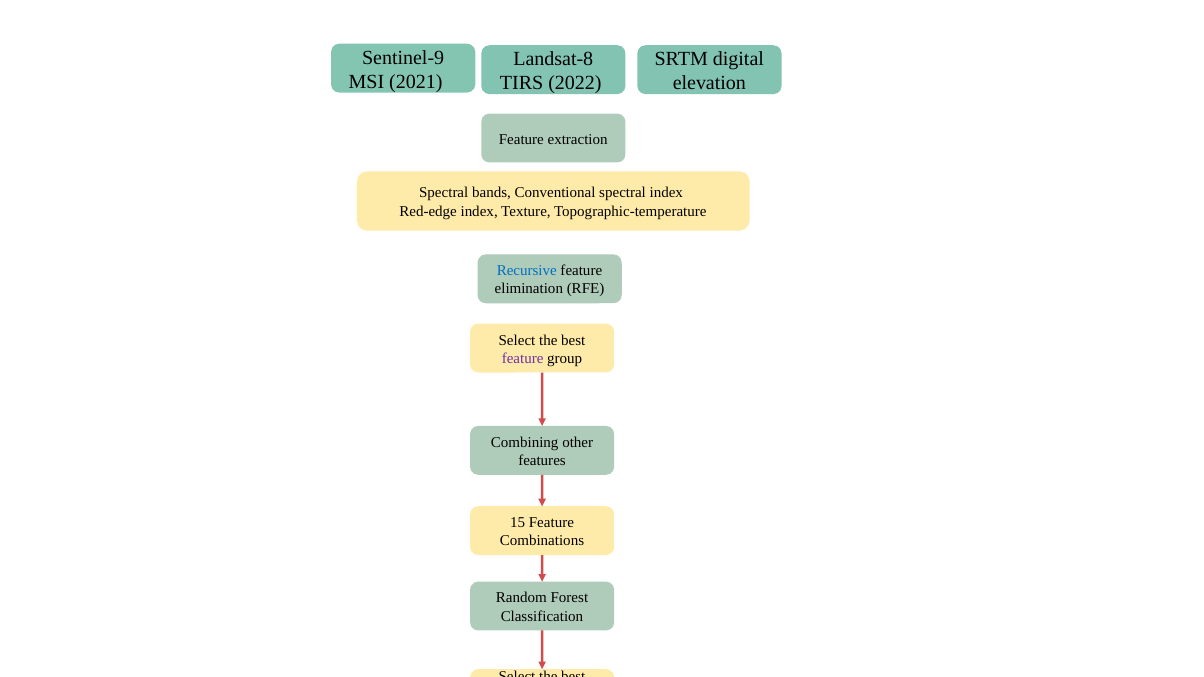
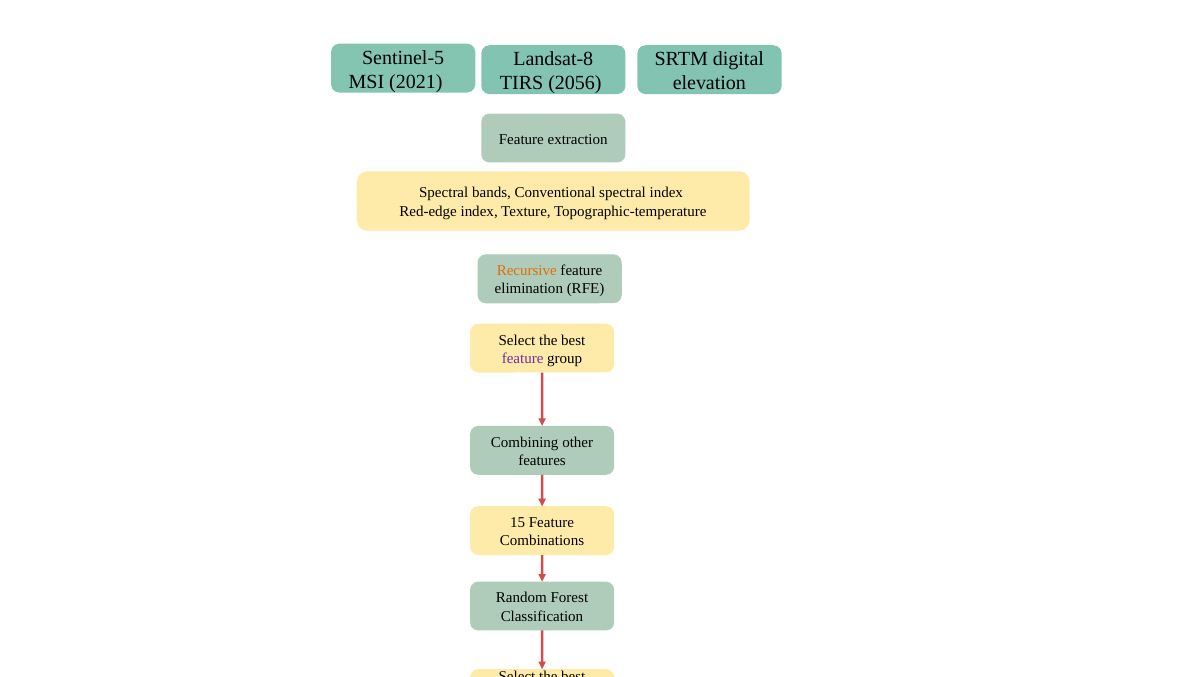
Sentinel-9: Sentinel-9 -> Sentinel-5
2022: 2022 -> 2056
Recursive colour: blue -> orange
